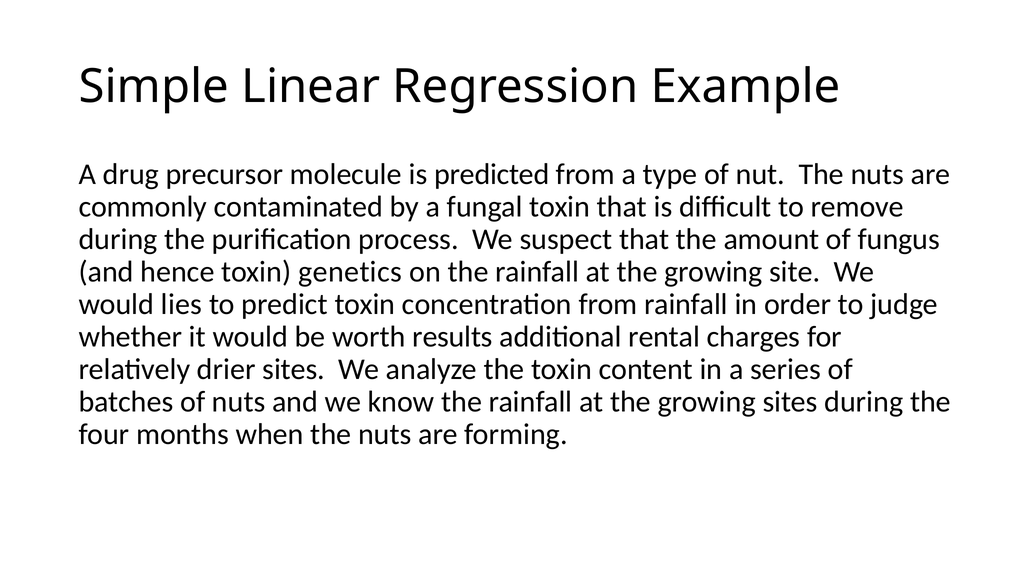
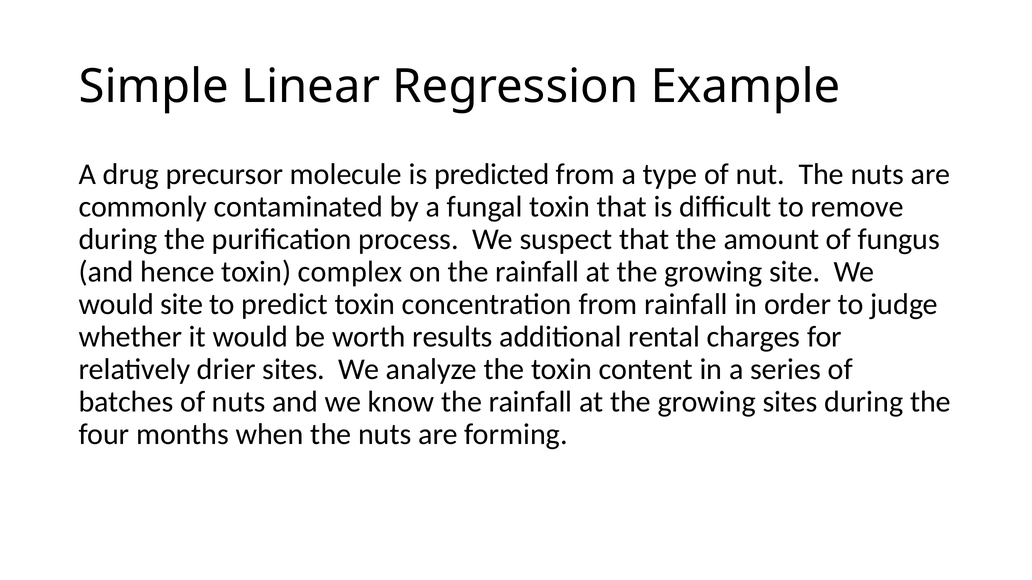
genetics: genetics -> complex
would lies: lies -> site
